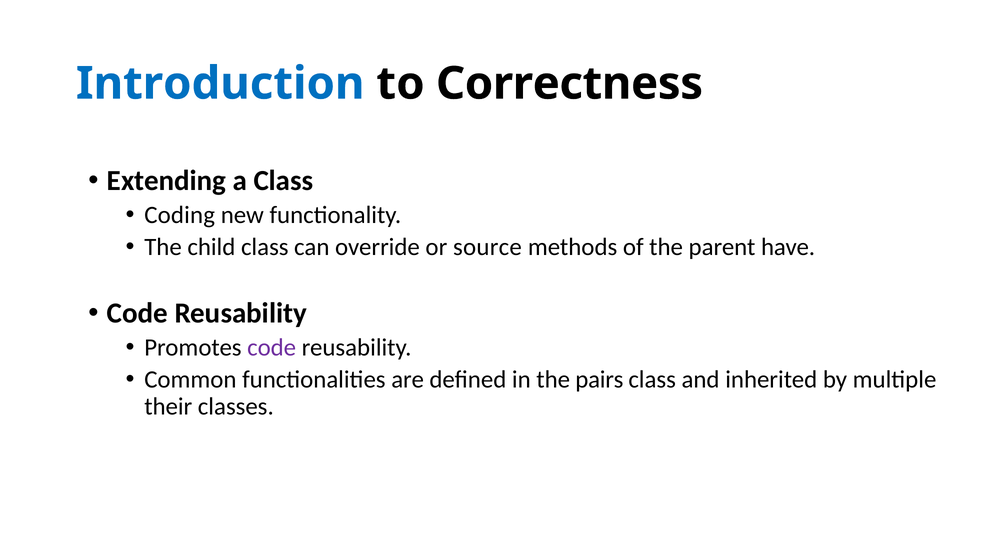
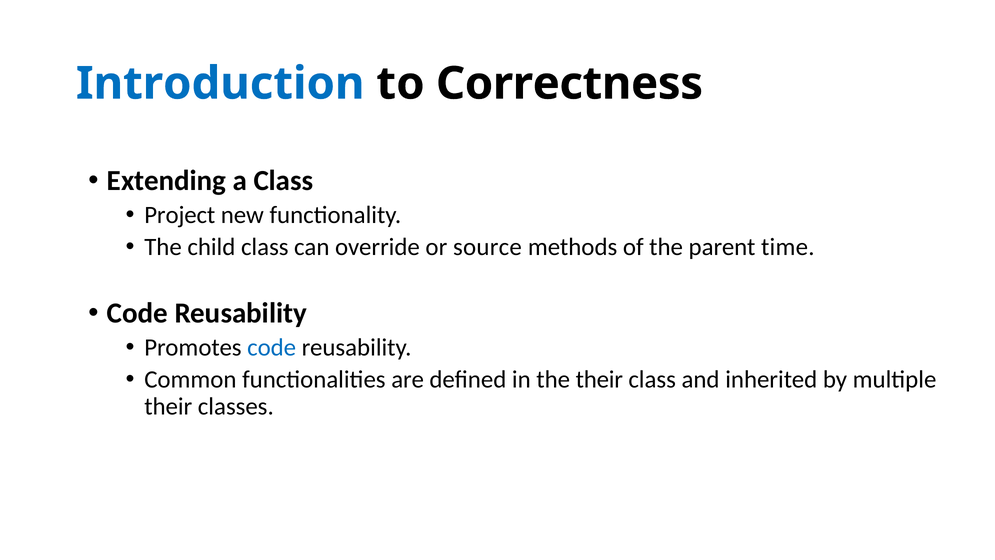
Coding: Coding -> Project
have: have -> time
code at (272, 347) colour: purple -> blue
the pairs: pairs -> their
